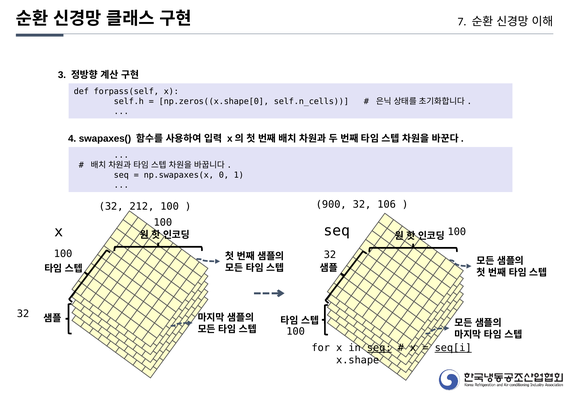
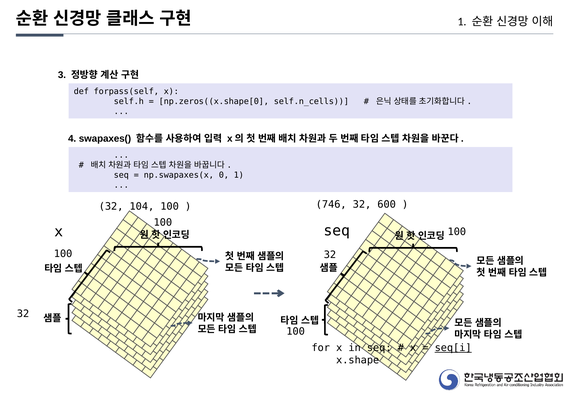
7 at (462, 22): 7 -> 1
212: 212 -> 104
900: 900 -> 746
106: 106 -> 600
seq at (379, 348) underline: present -> none
